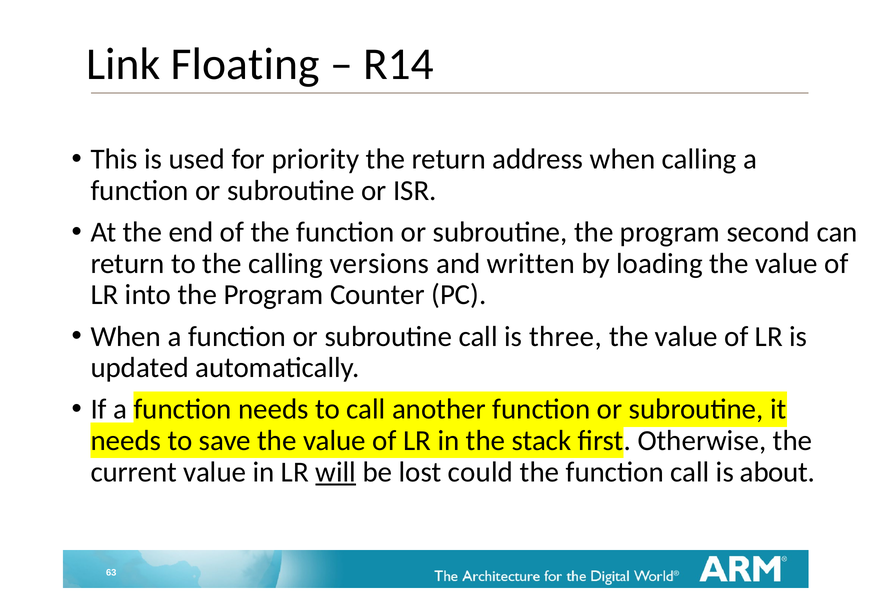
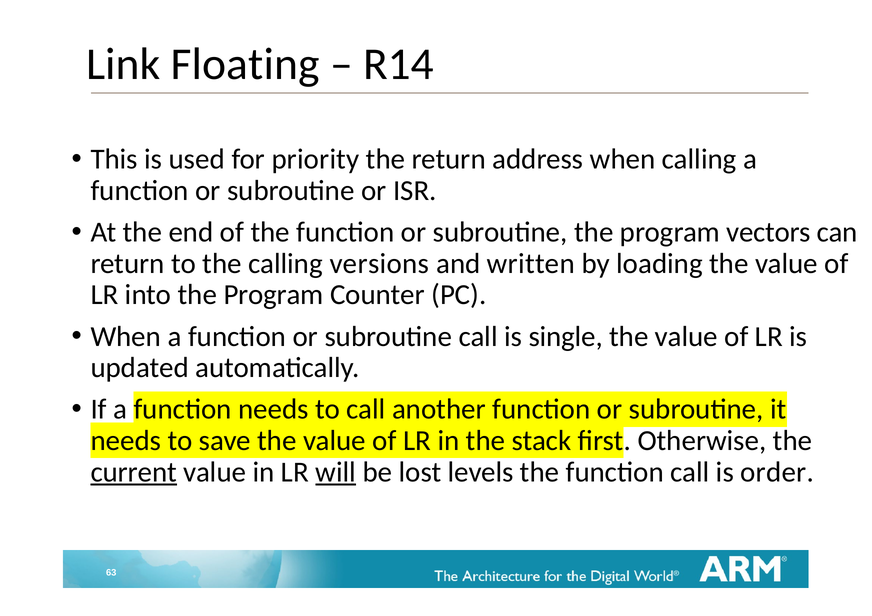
second: second -> vectors
three: three -> single
current underline: none -> present
could: could -> levels
about: about -> order
